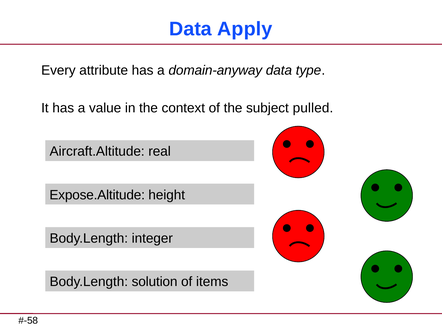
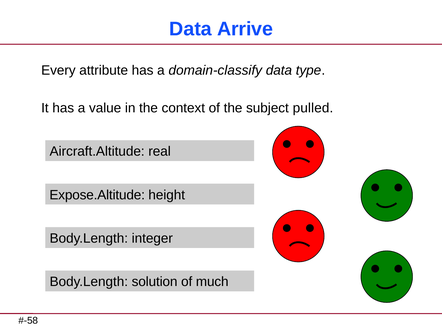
Apply: Apply -> Arrive
domain-anyway: domain-anyway -> domain-classify
items: items -> much
